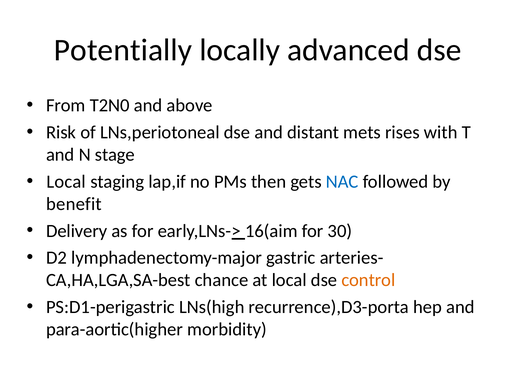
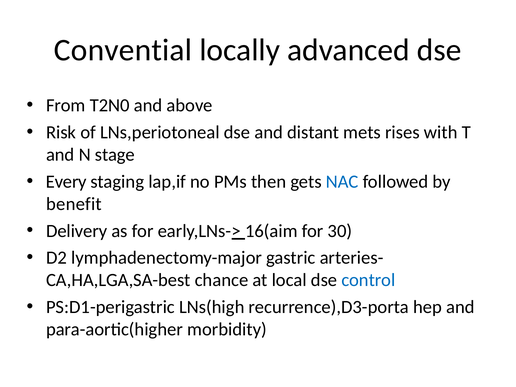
Potentially: Potentially -> Convential
Local at (66, 182): Local -> Every
control colour: orange -> blue
